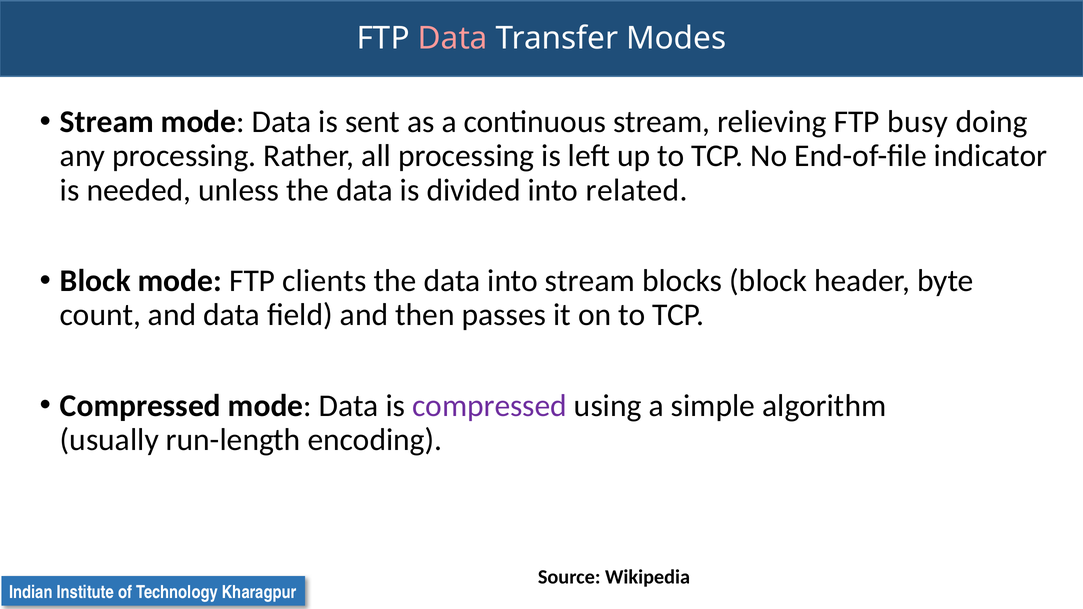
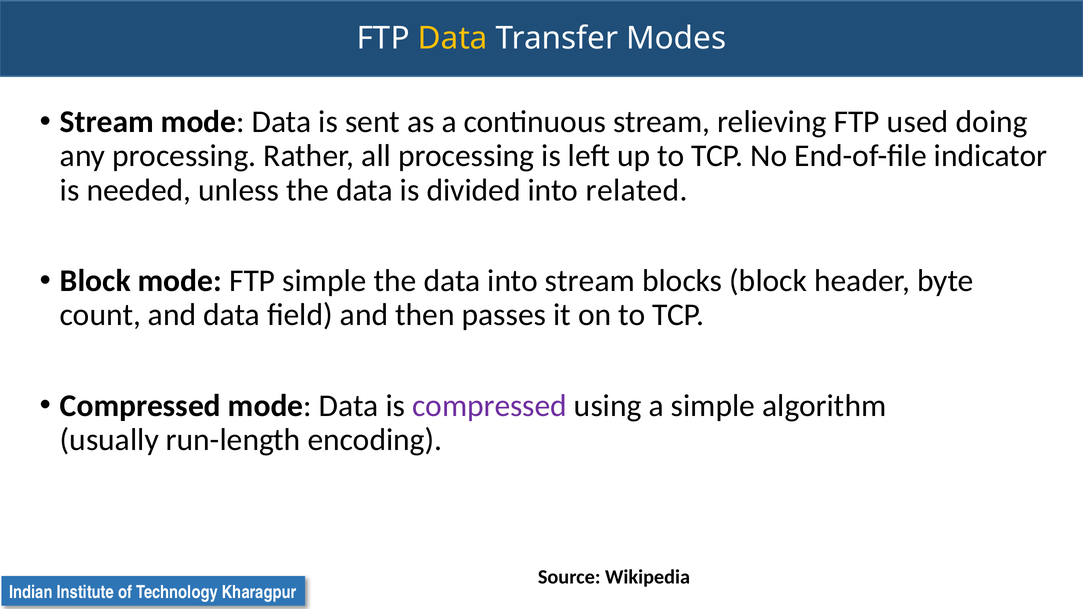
Data at (453, 38) colour: pink -> yellow
busy: busy -> used
FTP clients: clients -> simple
